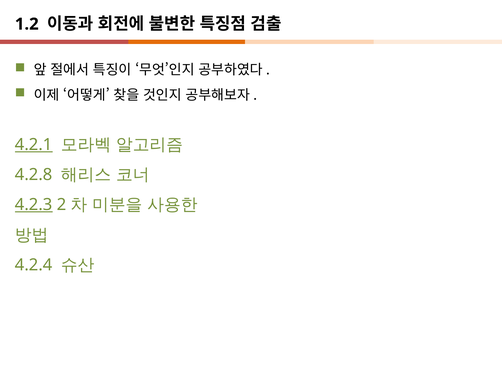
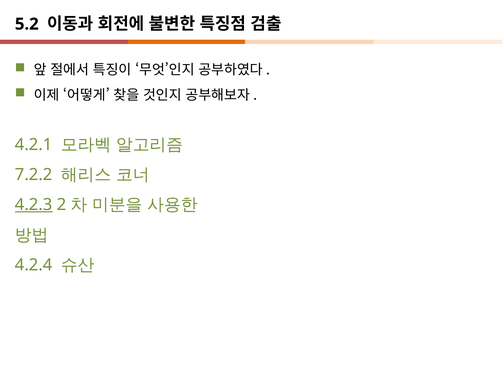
1.2: 1.2 -> 5.2
4.2.1 underline: present -> none
4.2.8: 4.2.8 -> 7.2.2
